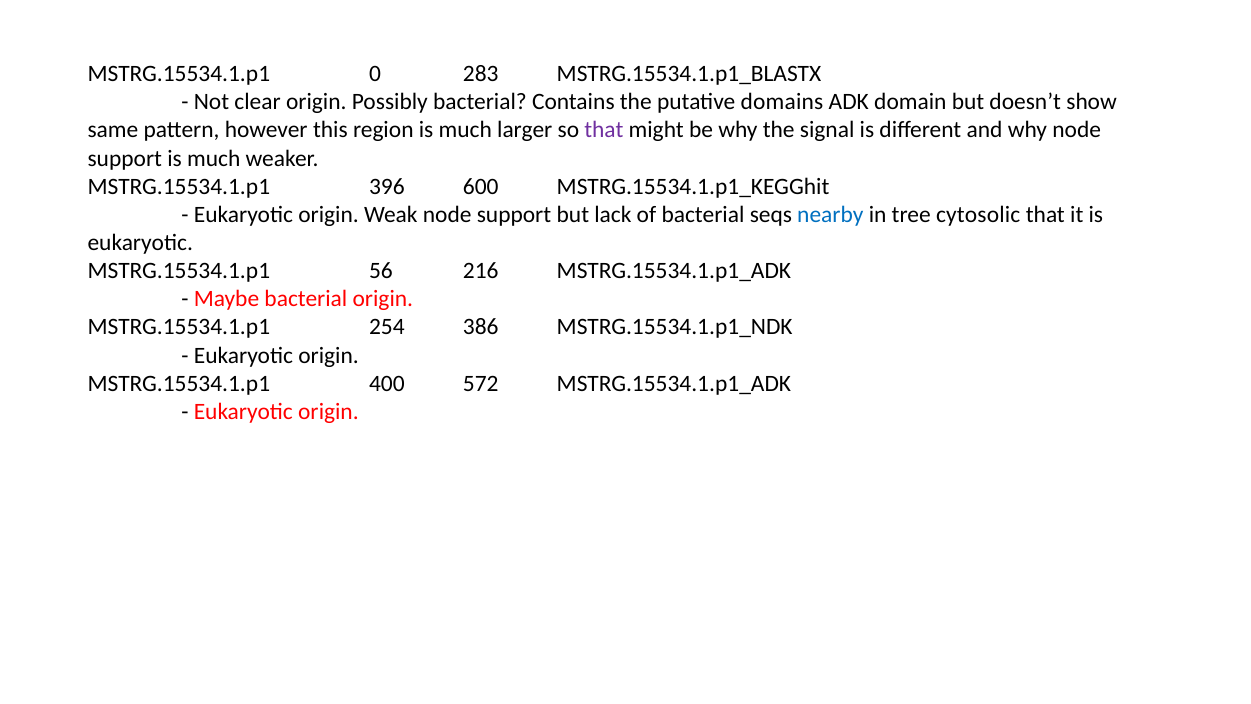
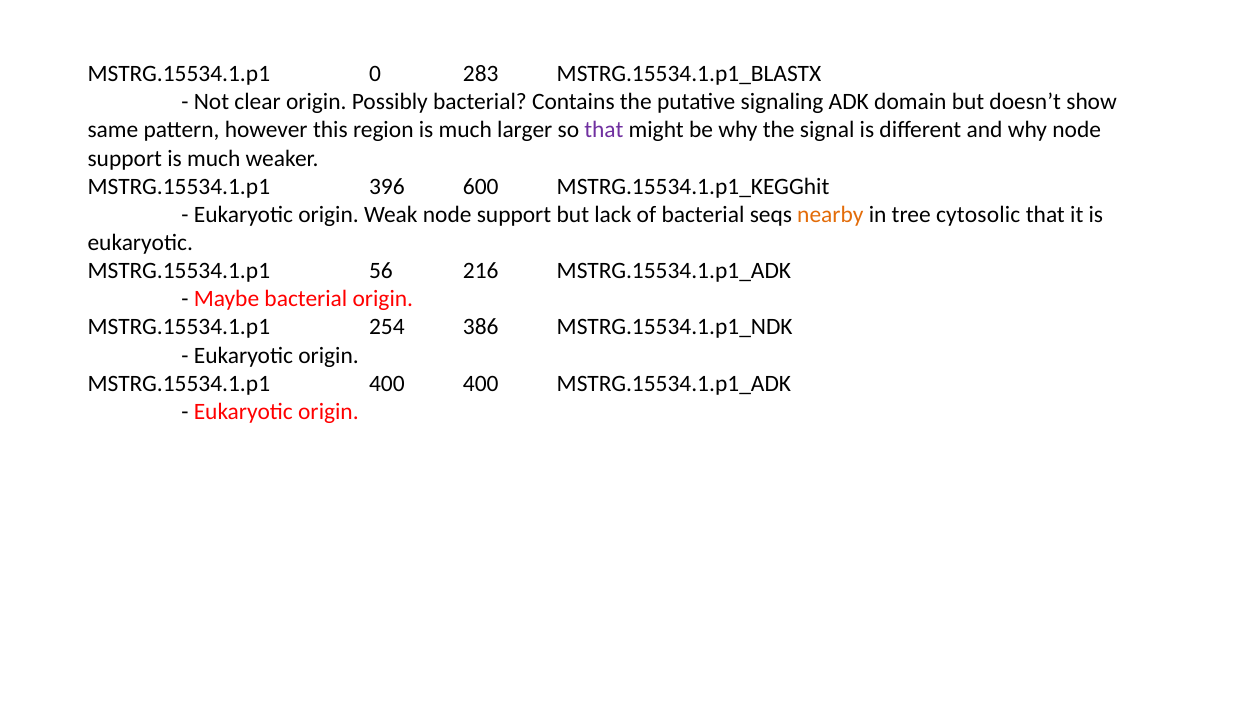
domains: domains -> signaling
nearby colour: blue -> orange
400 572: 572 -> 400
